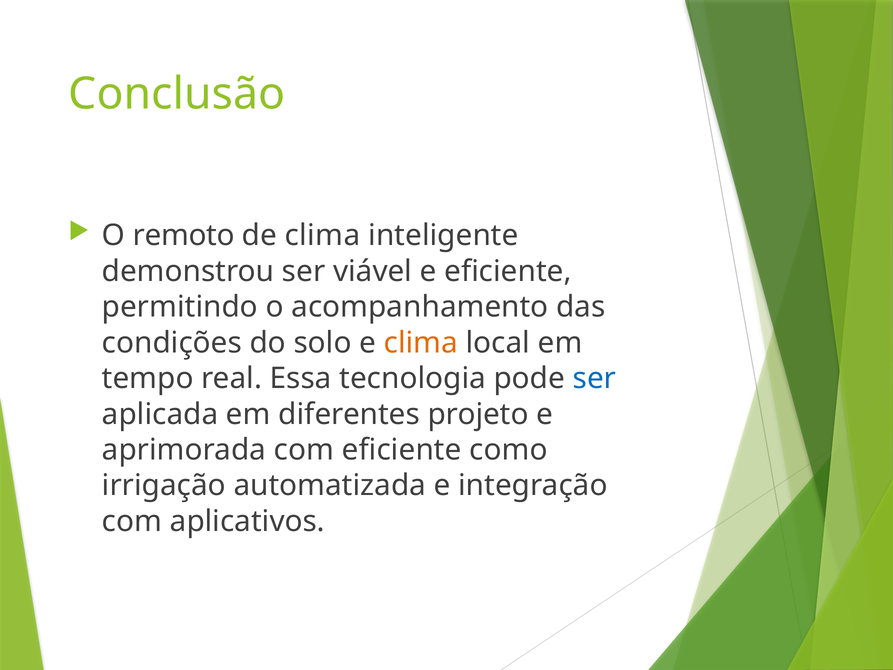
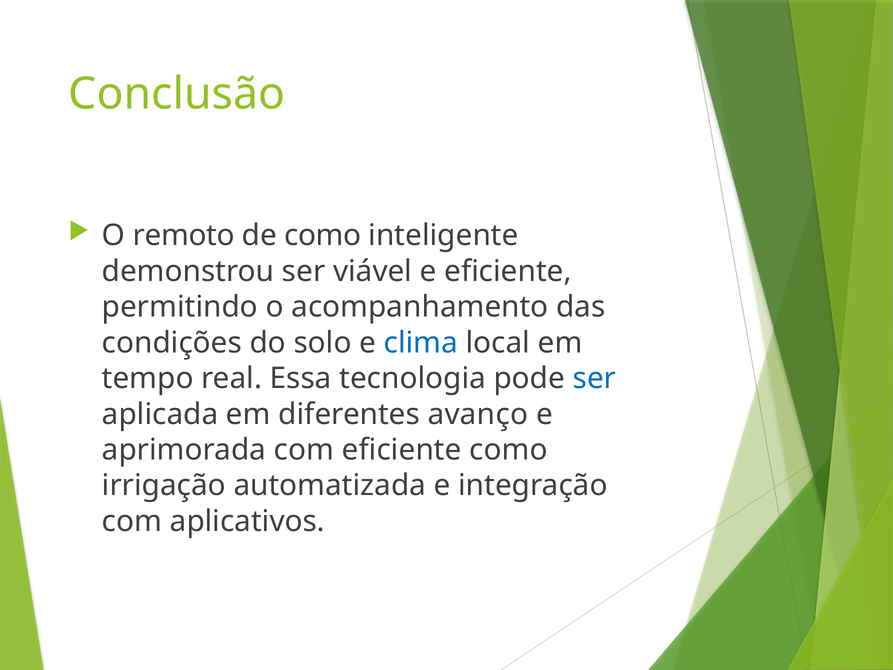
de clima: clima -> como
clima at (421, 343) colour: orange -> blue
projeto: projeto -> avanço
